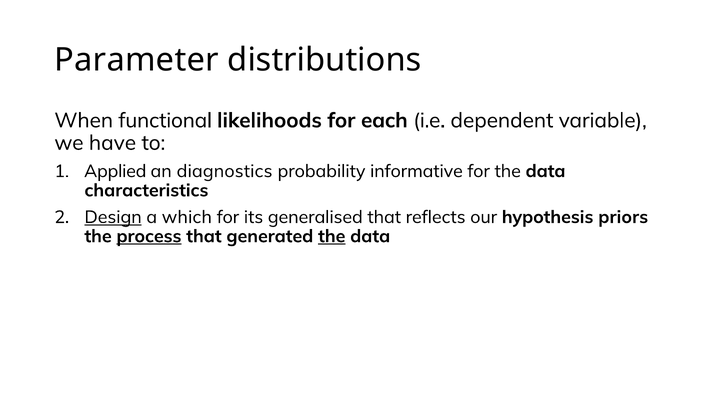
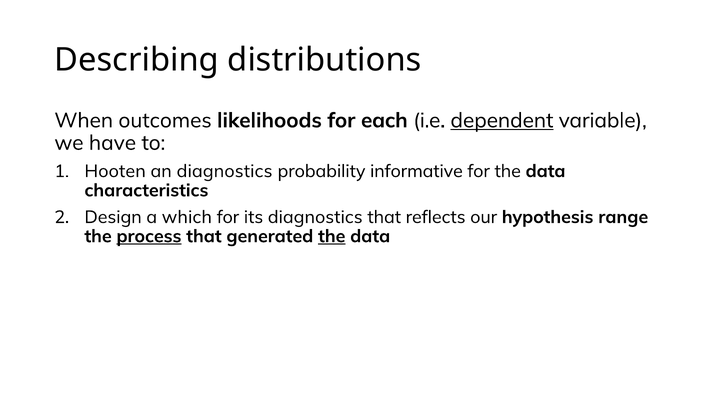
Parameter: Parameter -> Describing
functional: functional -> outcomes
dependent underline: none -> present
Applied: Applied -> Hooten
Design underline: present -> none
its generalised: generalised -> diagnostics
priors: priors -> range
